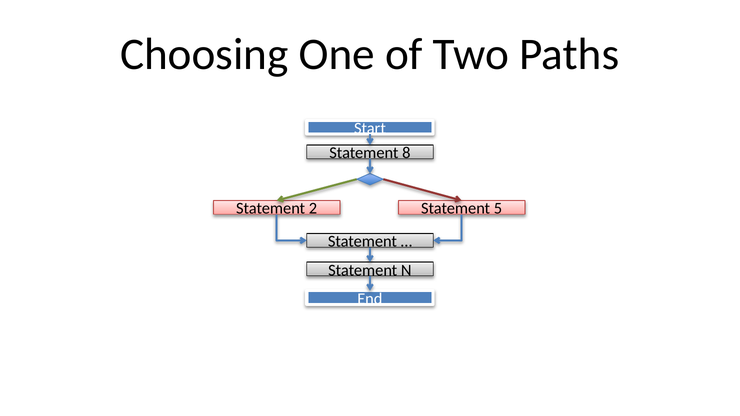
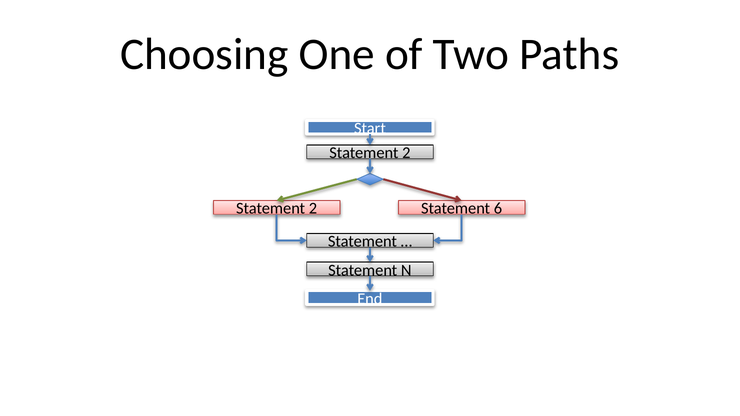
8 at (406, 153): 8 -> 2
5: 5 -> 6
